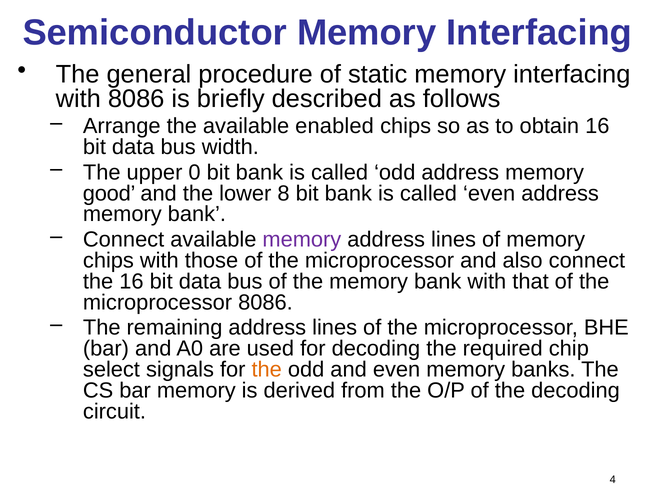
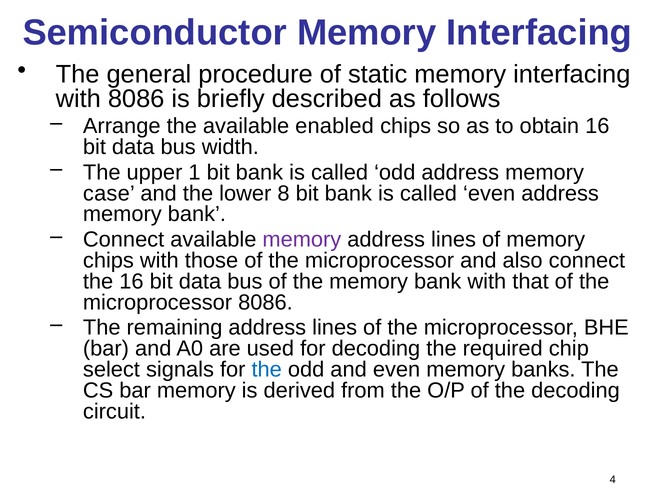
0: 0 -> 1
good: good -> case
the at (267, 370) colour: orange -> blue
